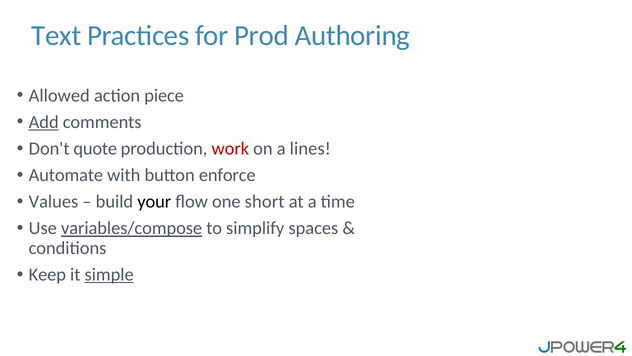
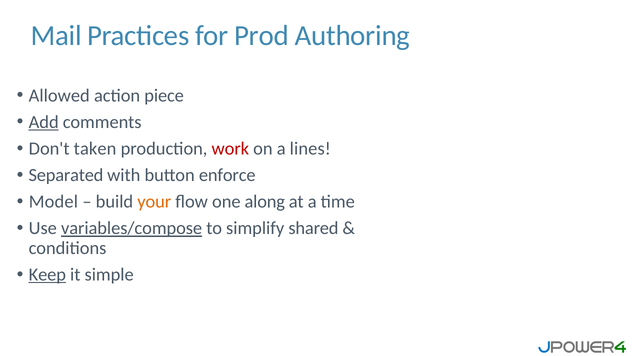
Text: Text -> Mail
quote: quote -> taken
Automate: Automate -> Separated
Values: Values -> Model
your colour: black -> orange
short: short -> along
spaces: spaces -> shared
Keep underline: none -> present
simple underline: present -> none
